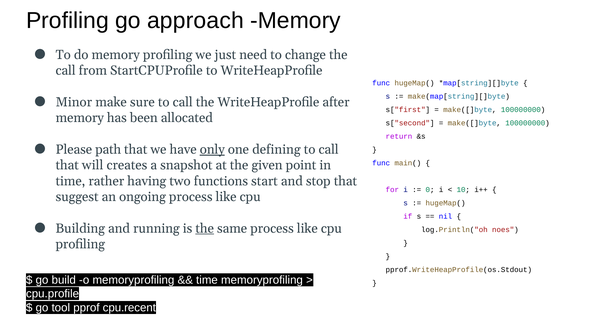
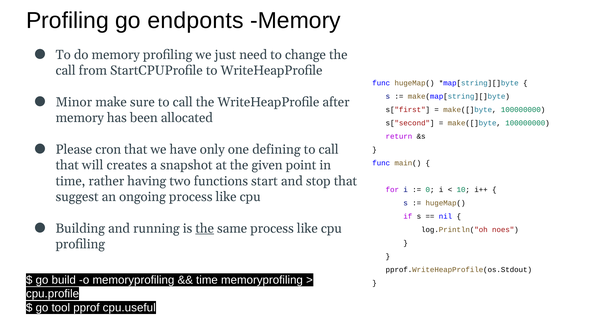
approach: approach -> endponts
path: path -> cron
only underline: present -> none
cpu.recent: cpu.recent -> cpu.useful
